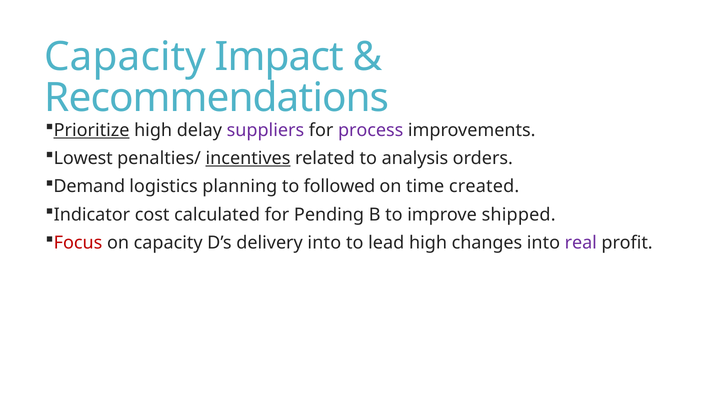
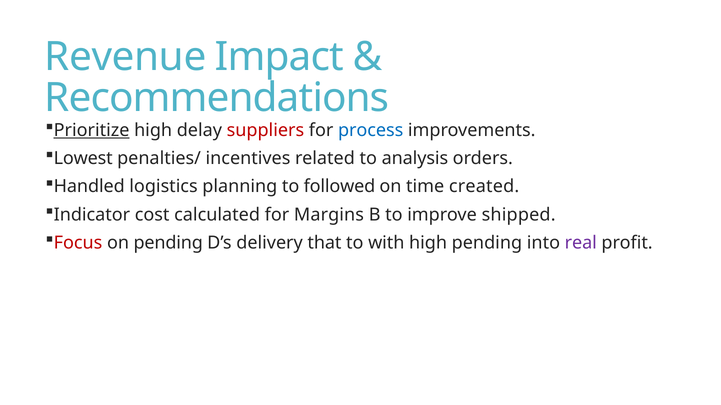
Capacity at (125, 57): Capacity -> Revenue
suppliers colour: purple -> red
process colour: purple -> blue
incentives underline: present -> none
Demand: Demand -> Handled
Pending: Pending -> Margins
on capacity: capacity -> pending
delivery into: into -> that
lead: lead -> with
high changes: changes -> pending
